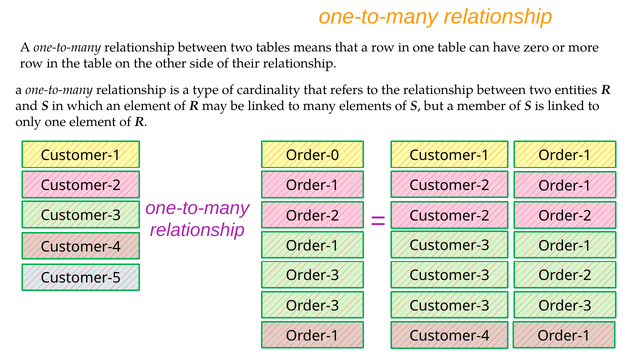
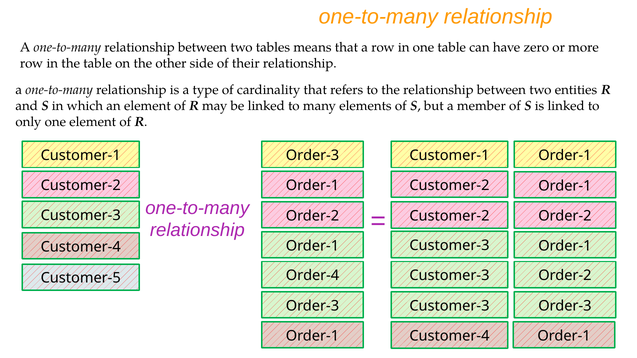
Order-0 at (313, 156): Order-0 -> Order-3
Order-3 at (313, 276): Order-3 -> Order-4
